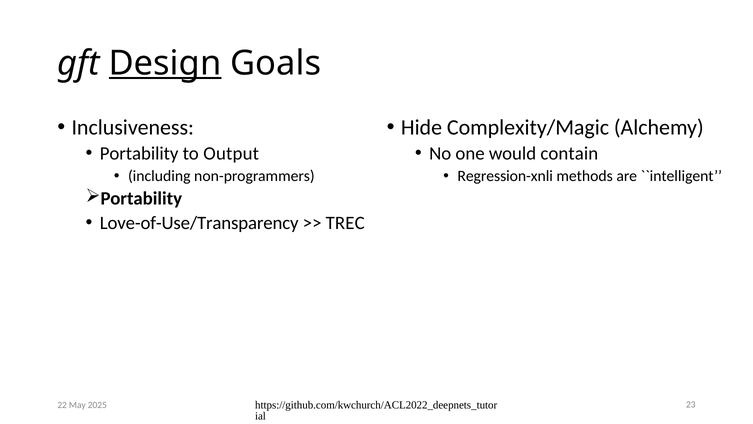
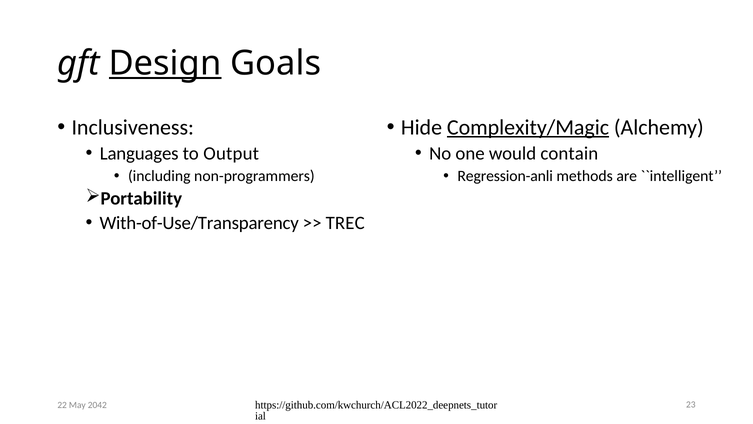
Complexity/Magic underline: none -> present
Portability at (139, 153): Portability -> Languages
Regression-xnli: Regression-xnli -> Regression-anli
Love-of-Use/Transparency: Love-of-Use/Transparency -> With-of-Use/Transparency
2025: 2025 -> 2042
